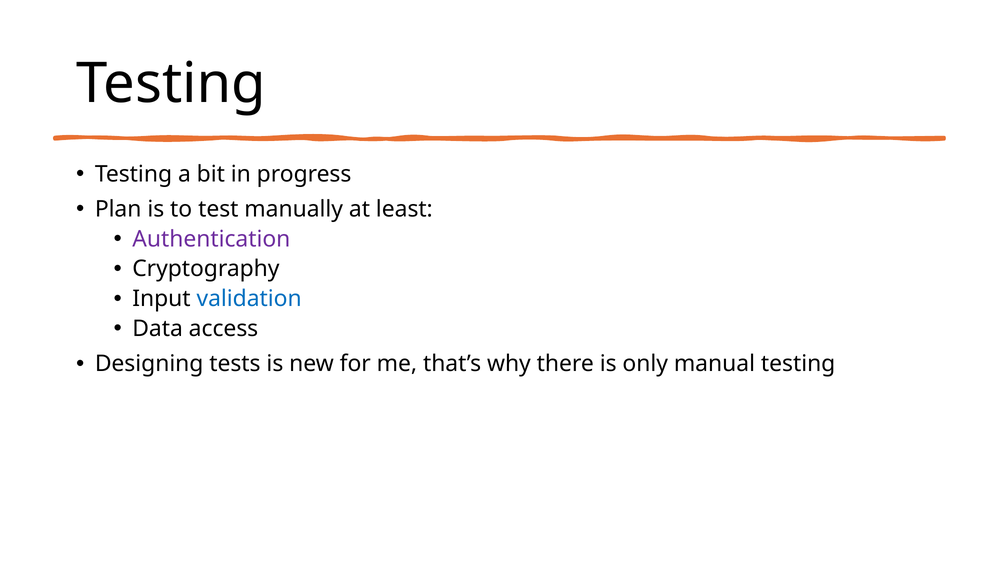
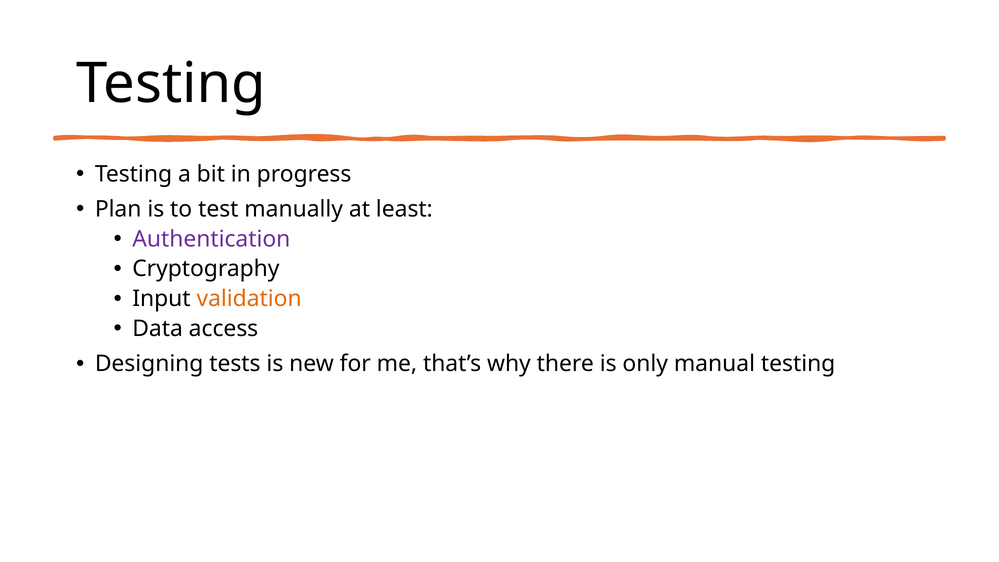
validation colour: blue -> orange
